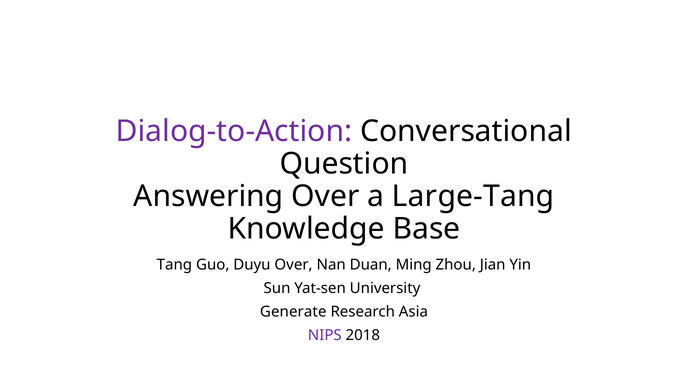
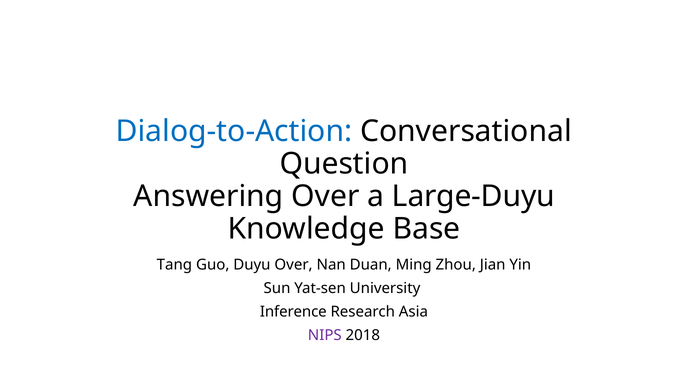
Dialog-to-Action colour: purple -> blue
Large-Tang: Large-Tang -> Large-Duyu
Generate: Generate -> Inference
